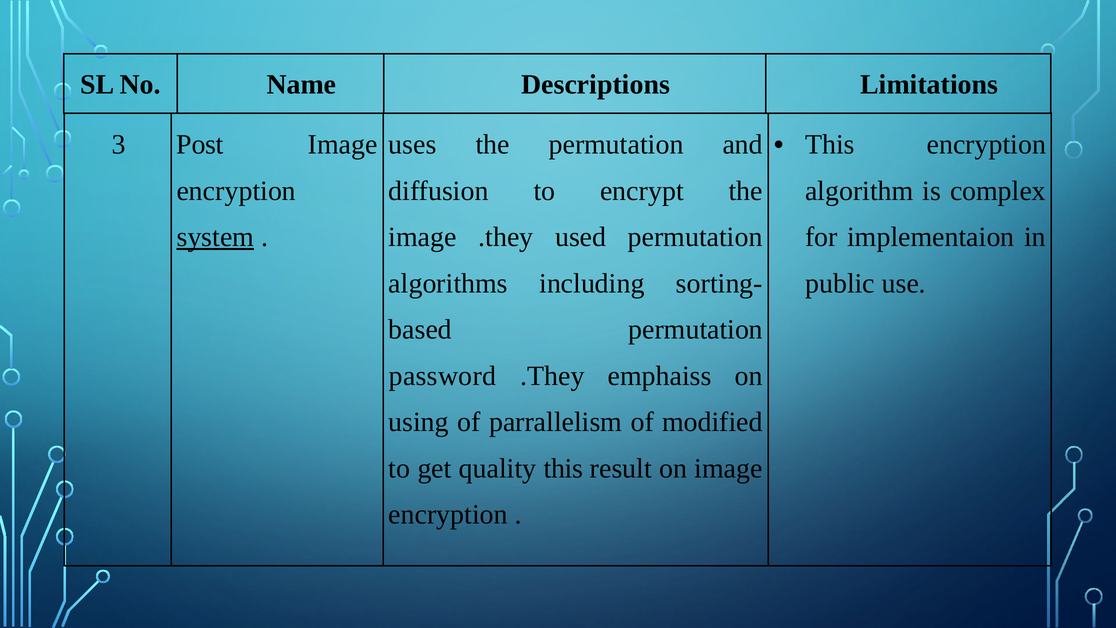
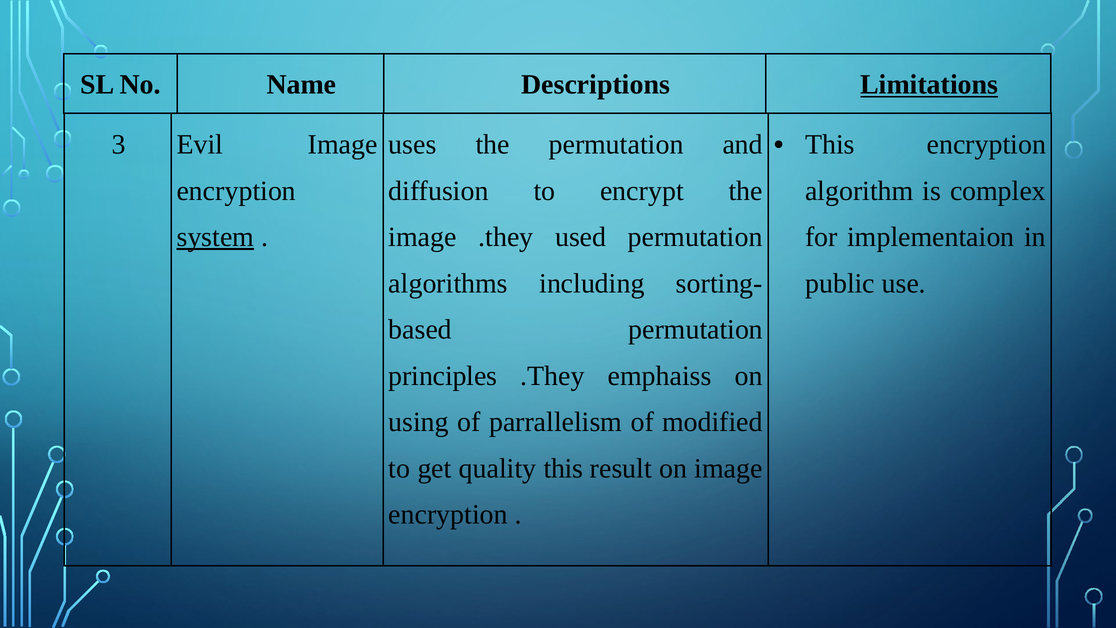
Limitations underline: none -> present
Post: Post -> Evil
password: password -> principles
